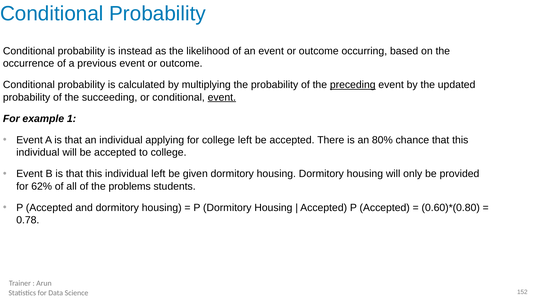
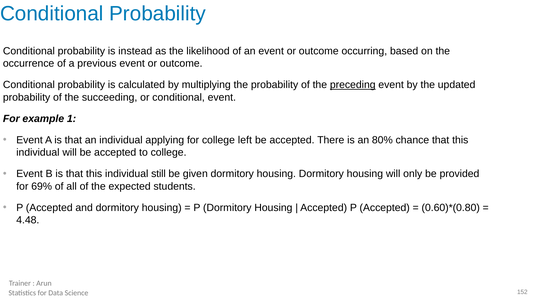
event at (222, 97) underline: present -> none
individual left: left -> still
62%: 62% -> 69%
problems: problems -> expected
0.78: 0.78 -> 4.48
